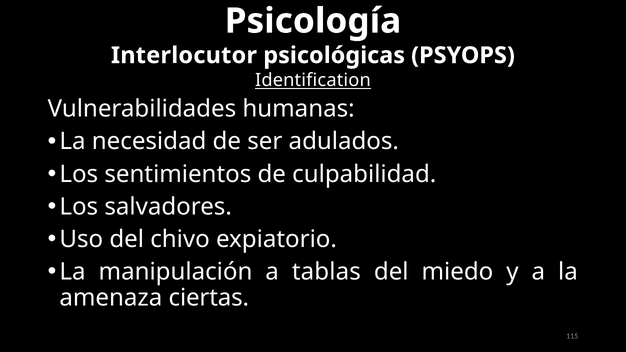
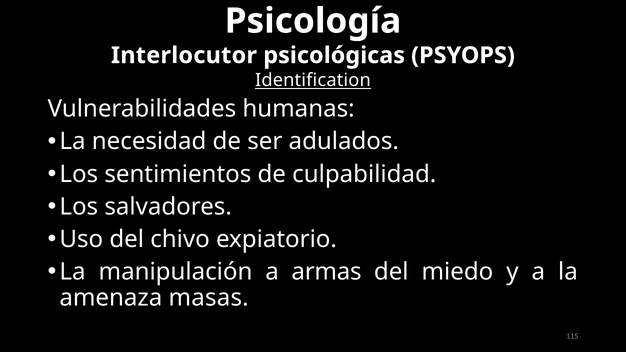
tablas: tablas -> armas
ciertas: ciertas -> masas
